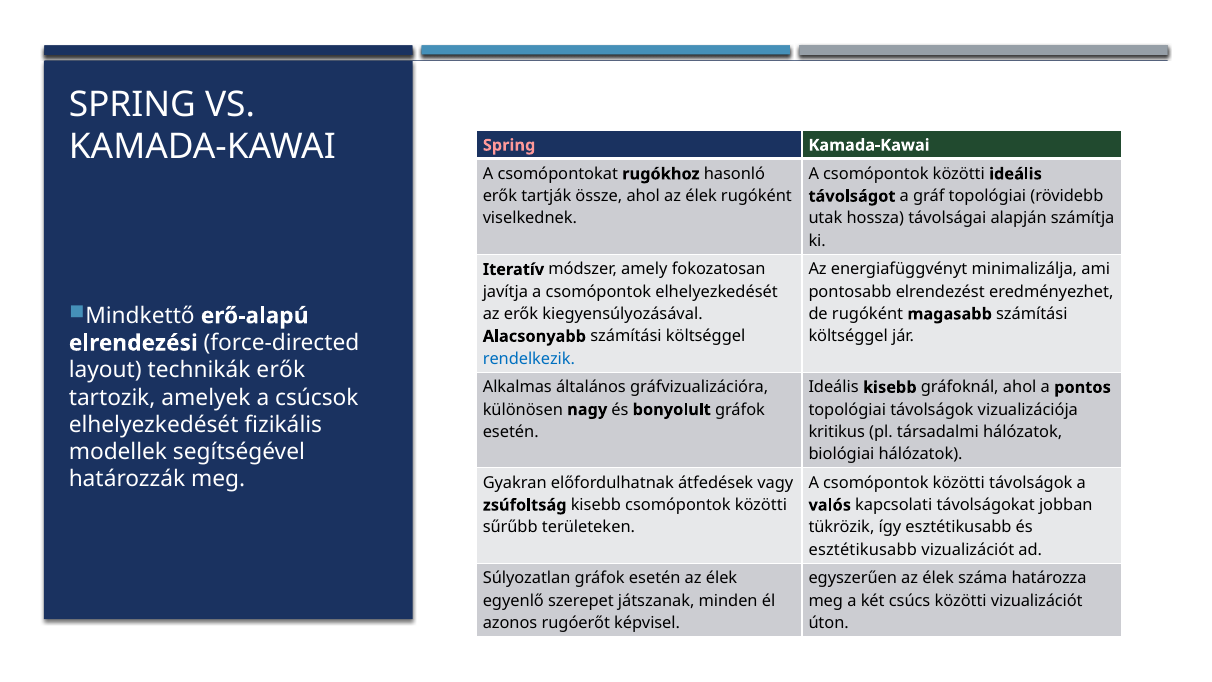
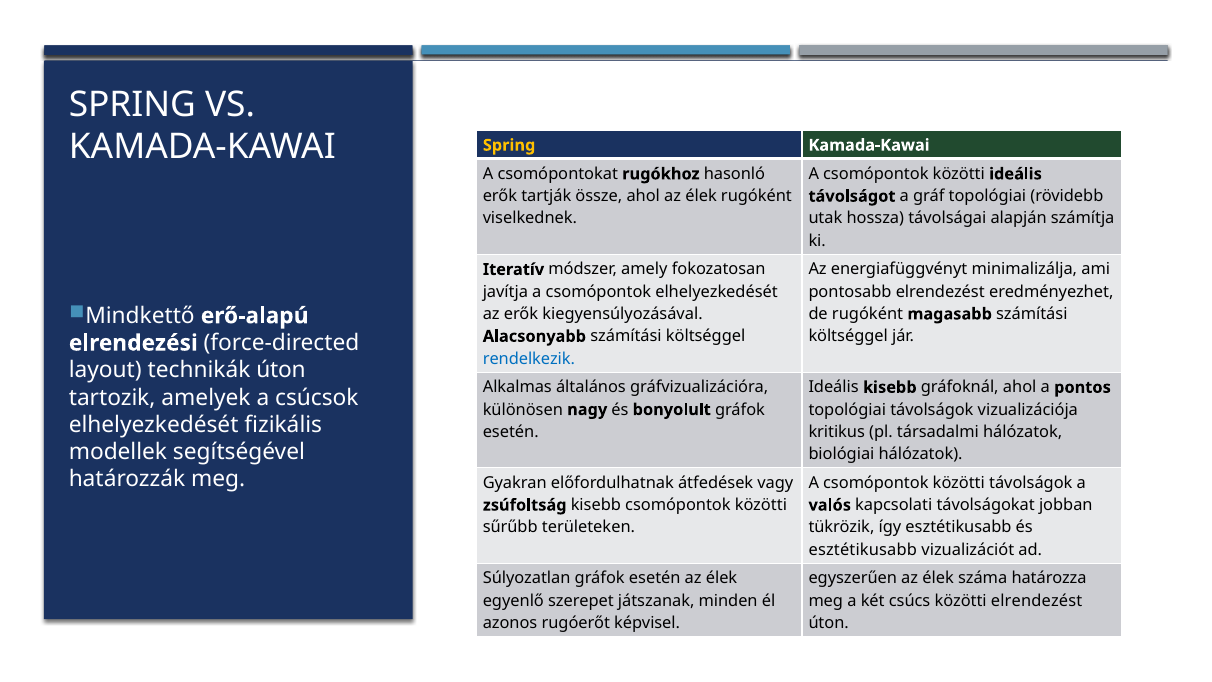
Spring at (509, 145) colour: pink -> yellow
technikák erők: erők -> úton
közötti vizualizációt: vizualizációt -> elrendezést
